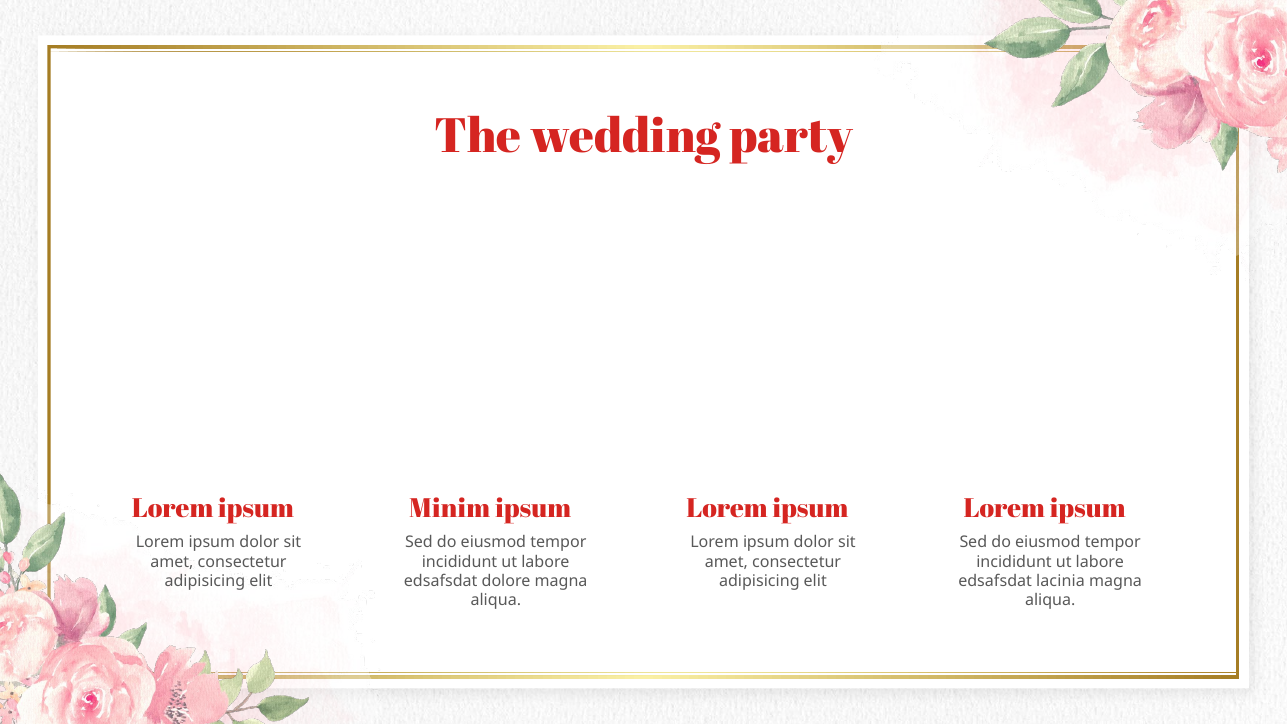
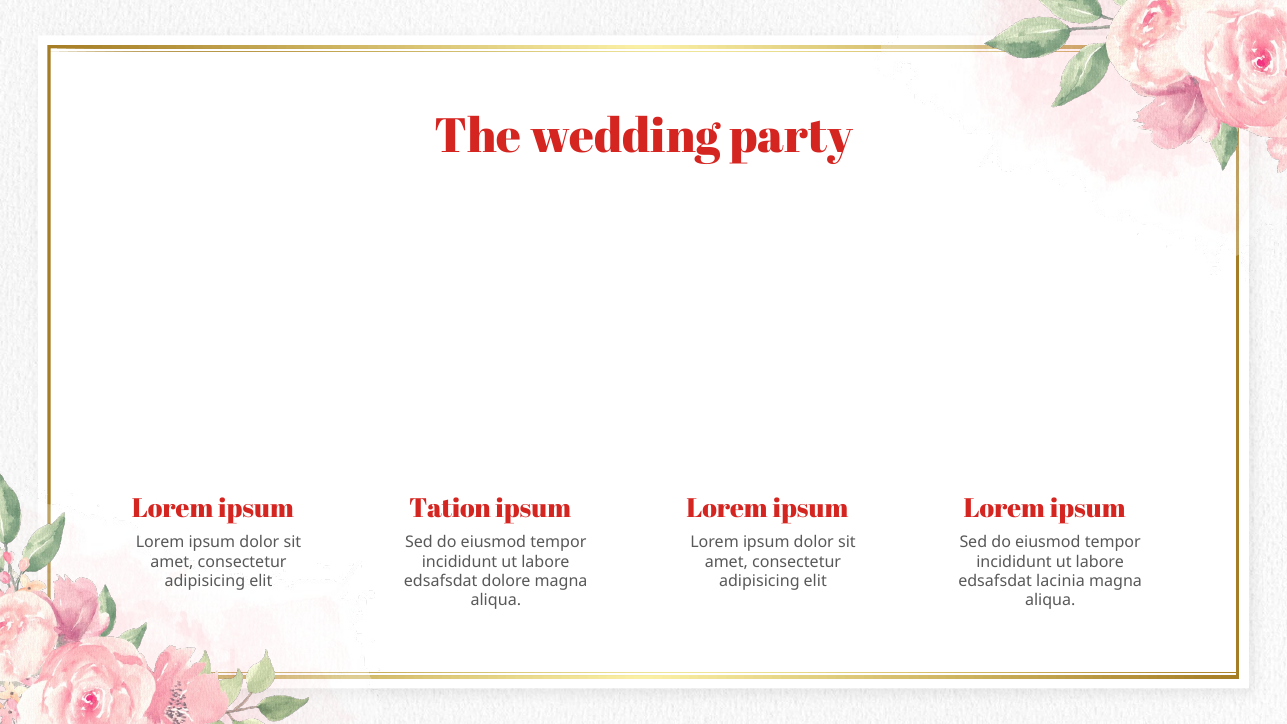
Minim: Minim -> Tation
